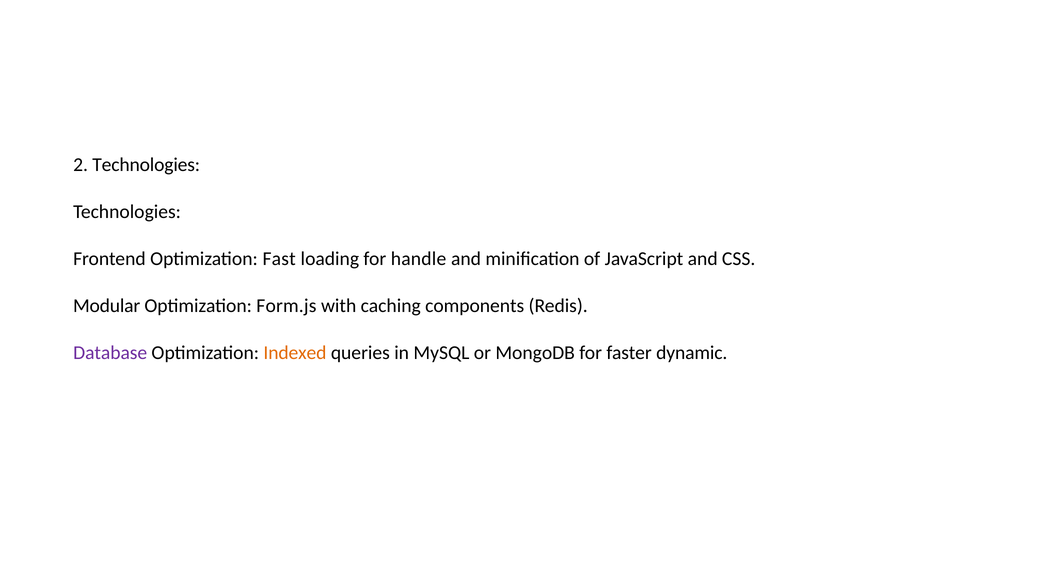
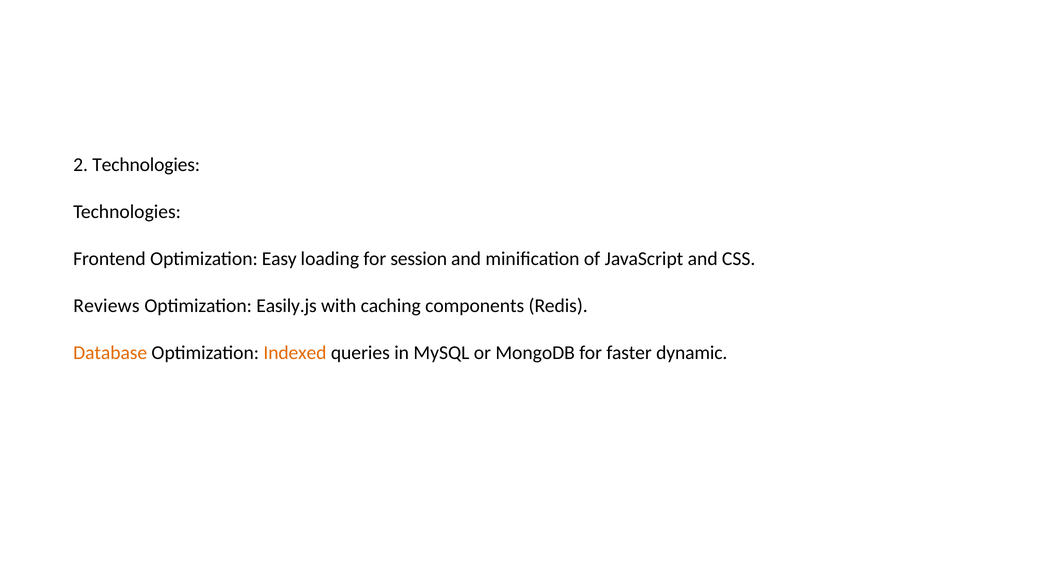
Fast: Fast -> Easy
handle: handle -> session
Modular: Modular -> Reviews
Form.js: Form.js -> Easily.js
Database colour: purple -> orange
